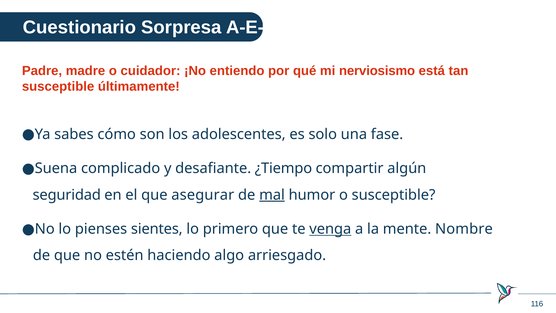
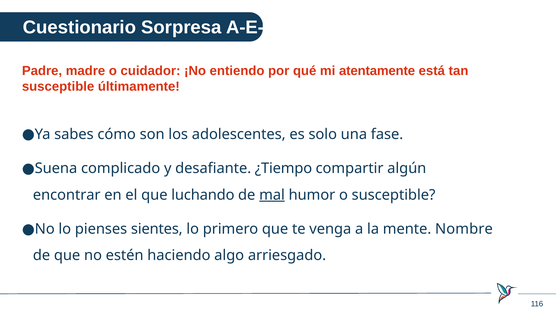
nerviosismo: nerviosismo -> atentamente
seguridad: seguridad -> encontrar
asegurar: asegurar -> luchando
venga underline: present -> none
